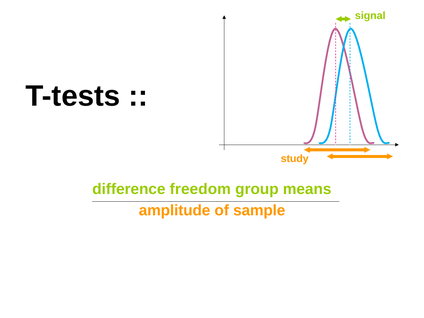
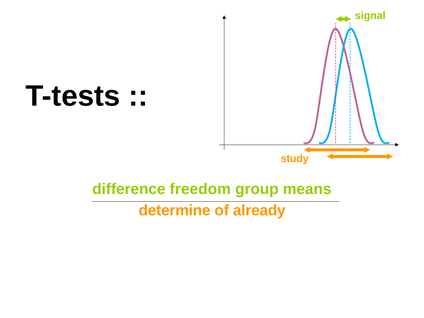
amplitude: amplitude -> determine
sample: sample -> already
